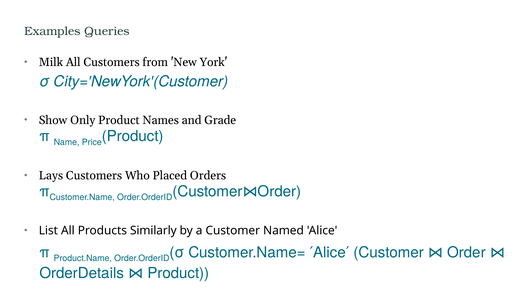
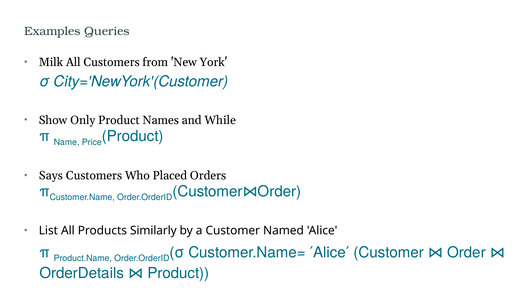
Grade: Grade -> While
Lays: Lays -> Says
